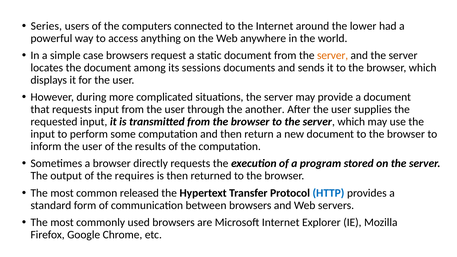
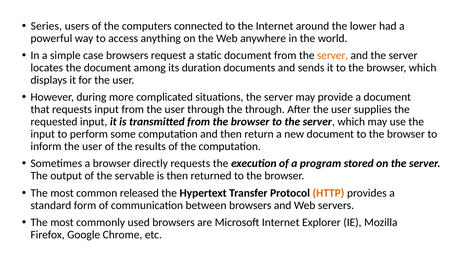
sessions: sessions -> duration
the another: another -> through
requires: requires -> servable
HTTP colour: blue -> orange
